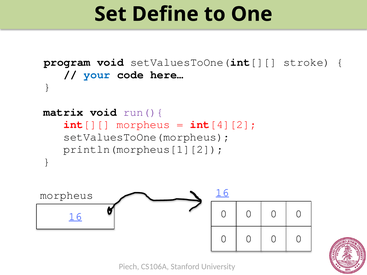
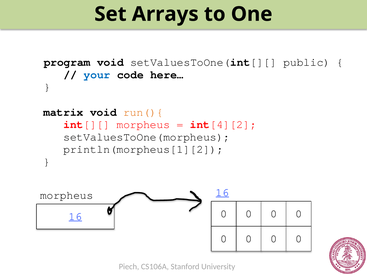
Define: Define -> Arrays
stroke: stroke -> public
run(){ colour: purple -> orange
